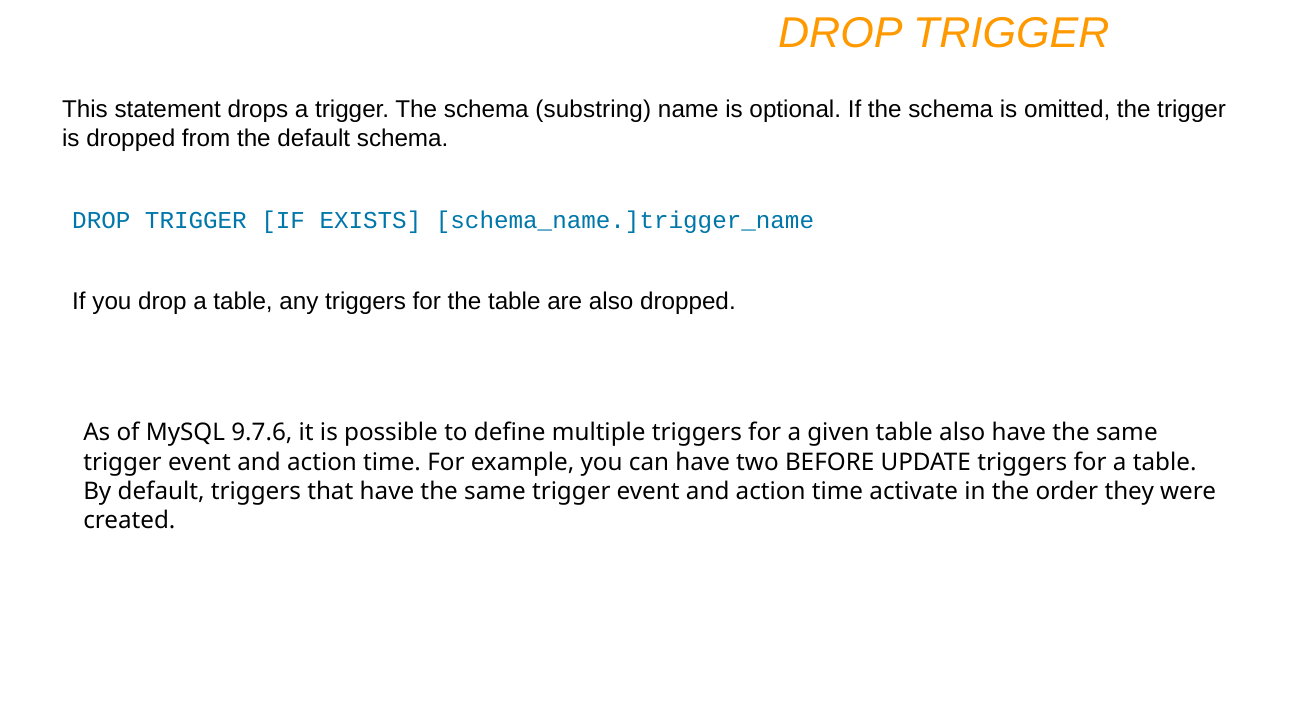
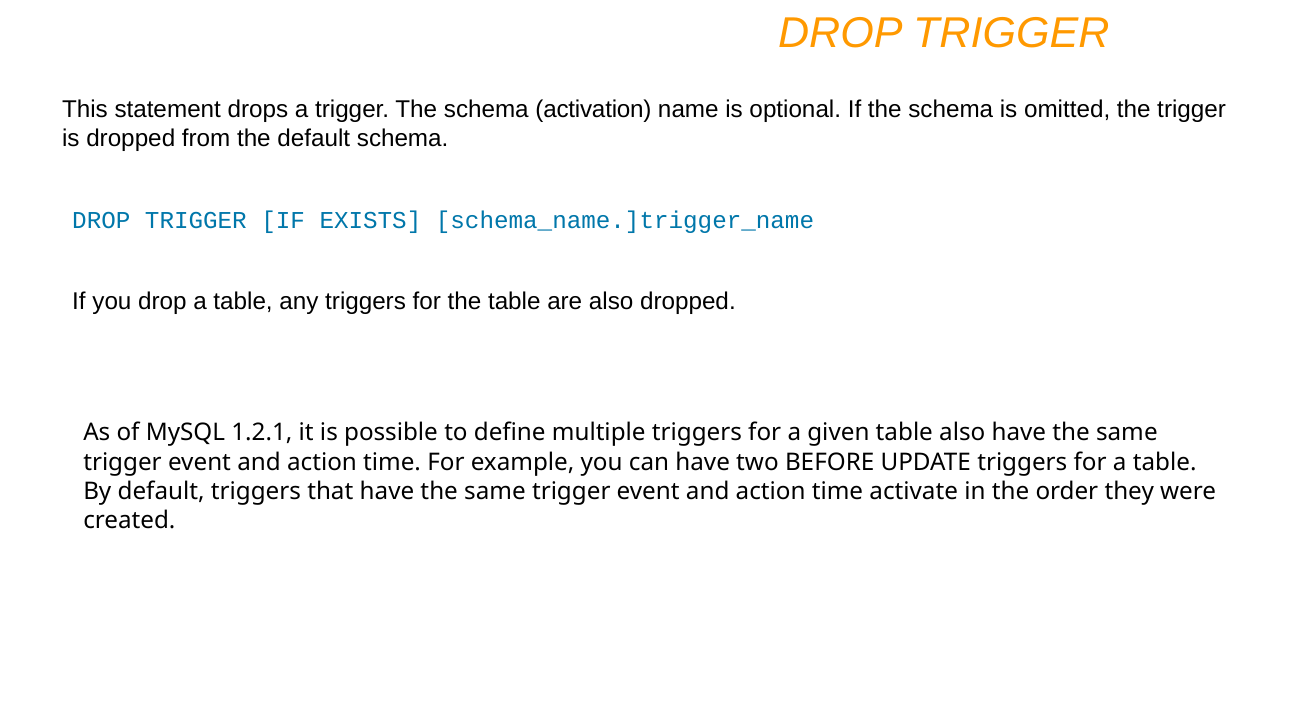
substring: substring -> activation
9.7.6: 9.7.6 -> 1.2.1
